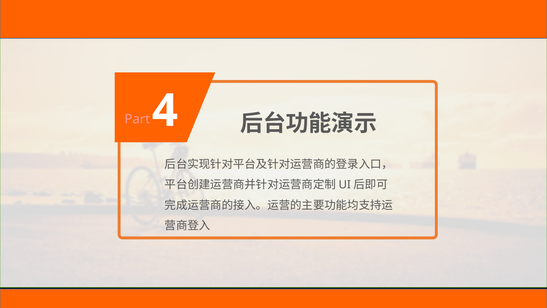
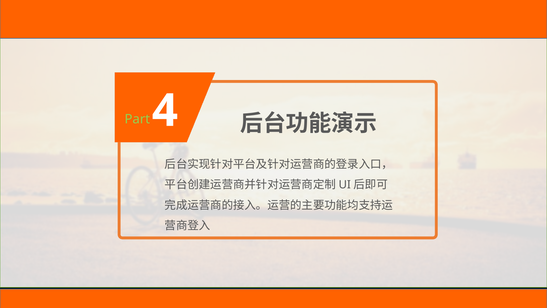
Part colour: pink -> light green
